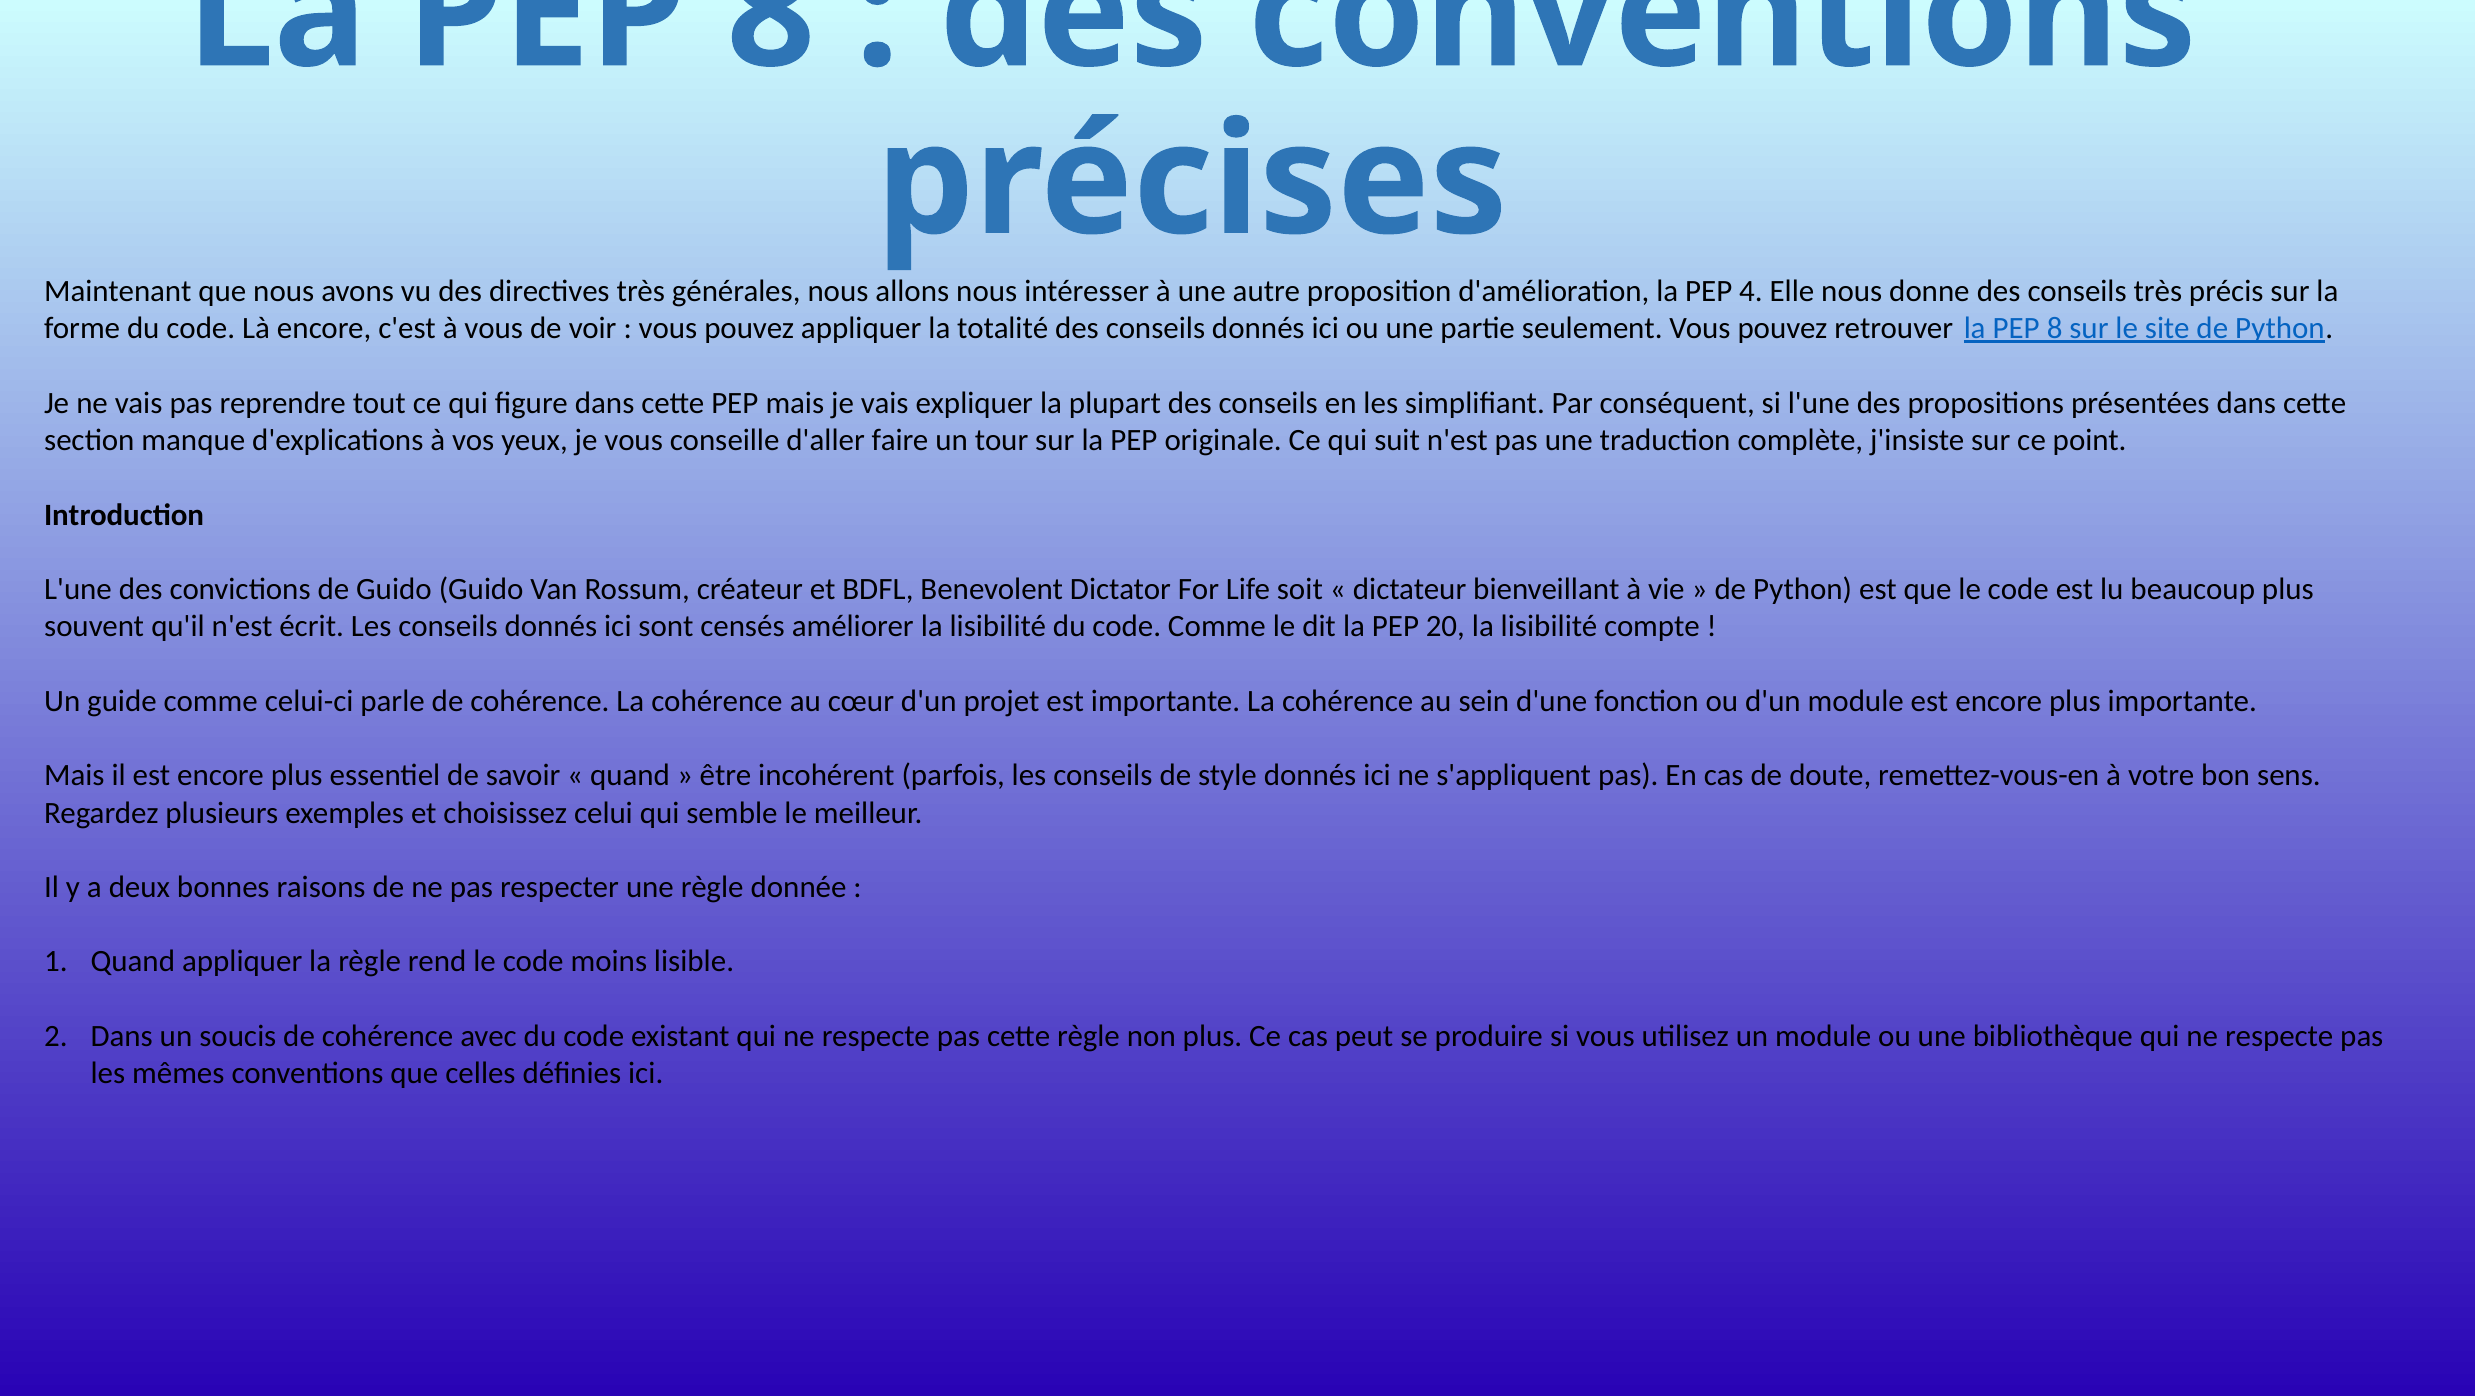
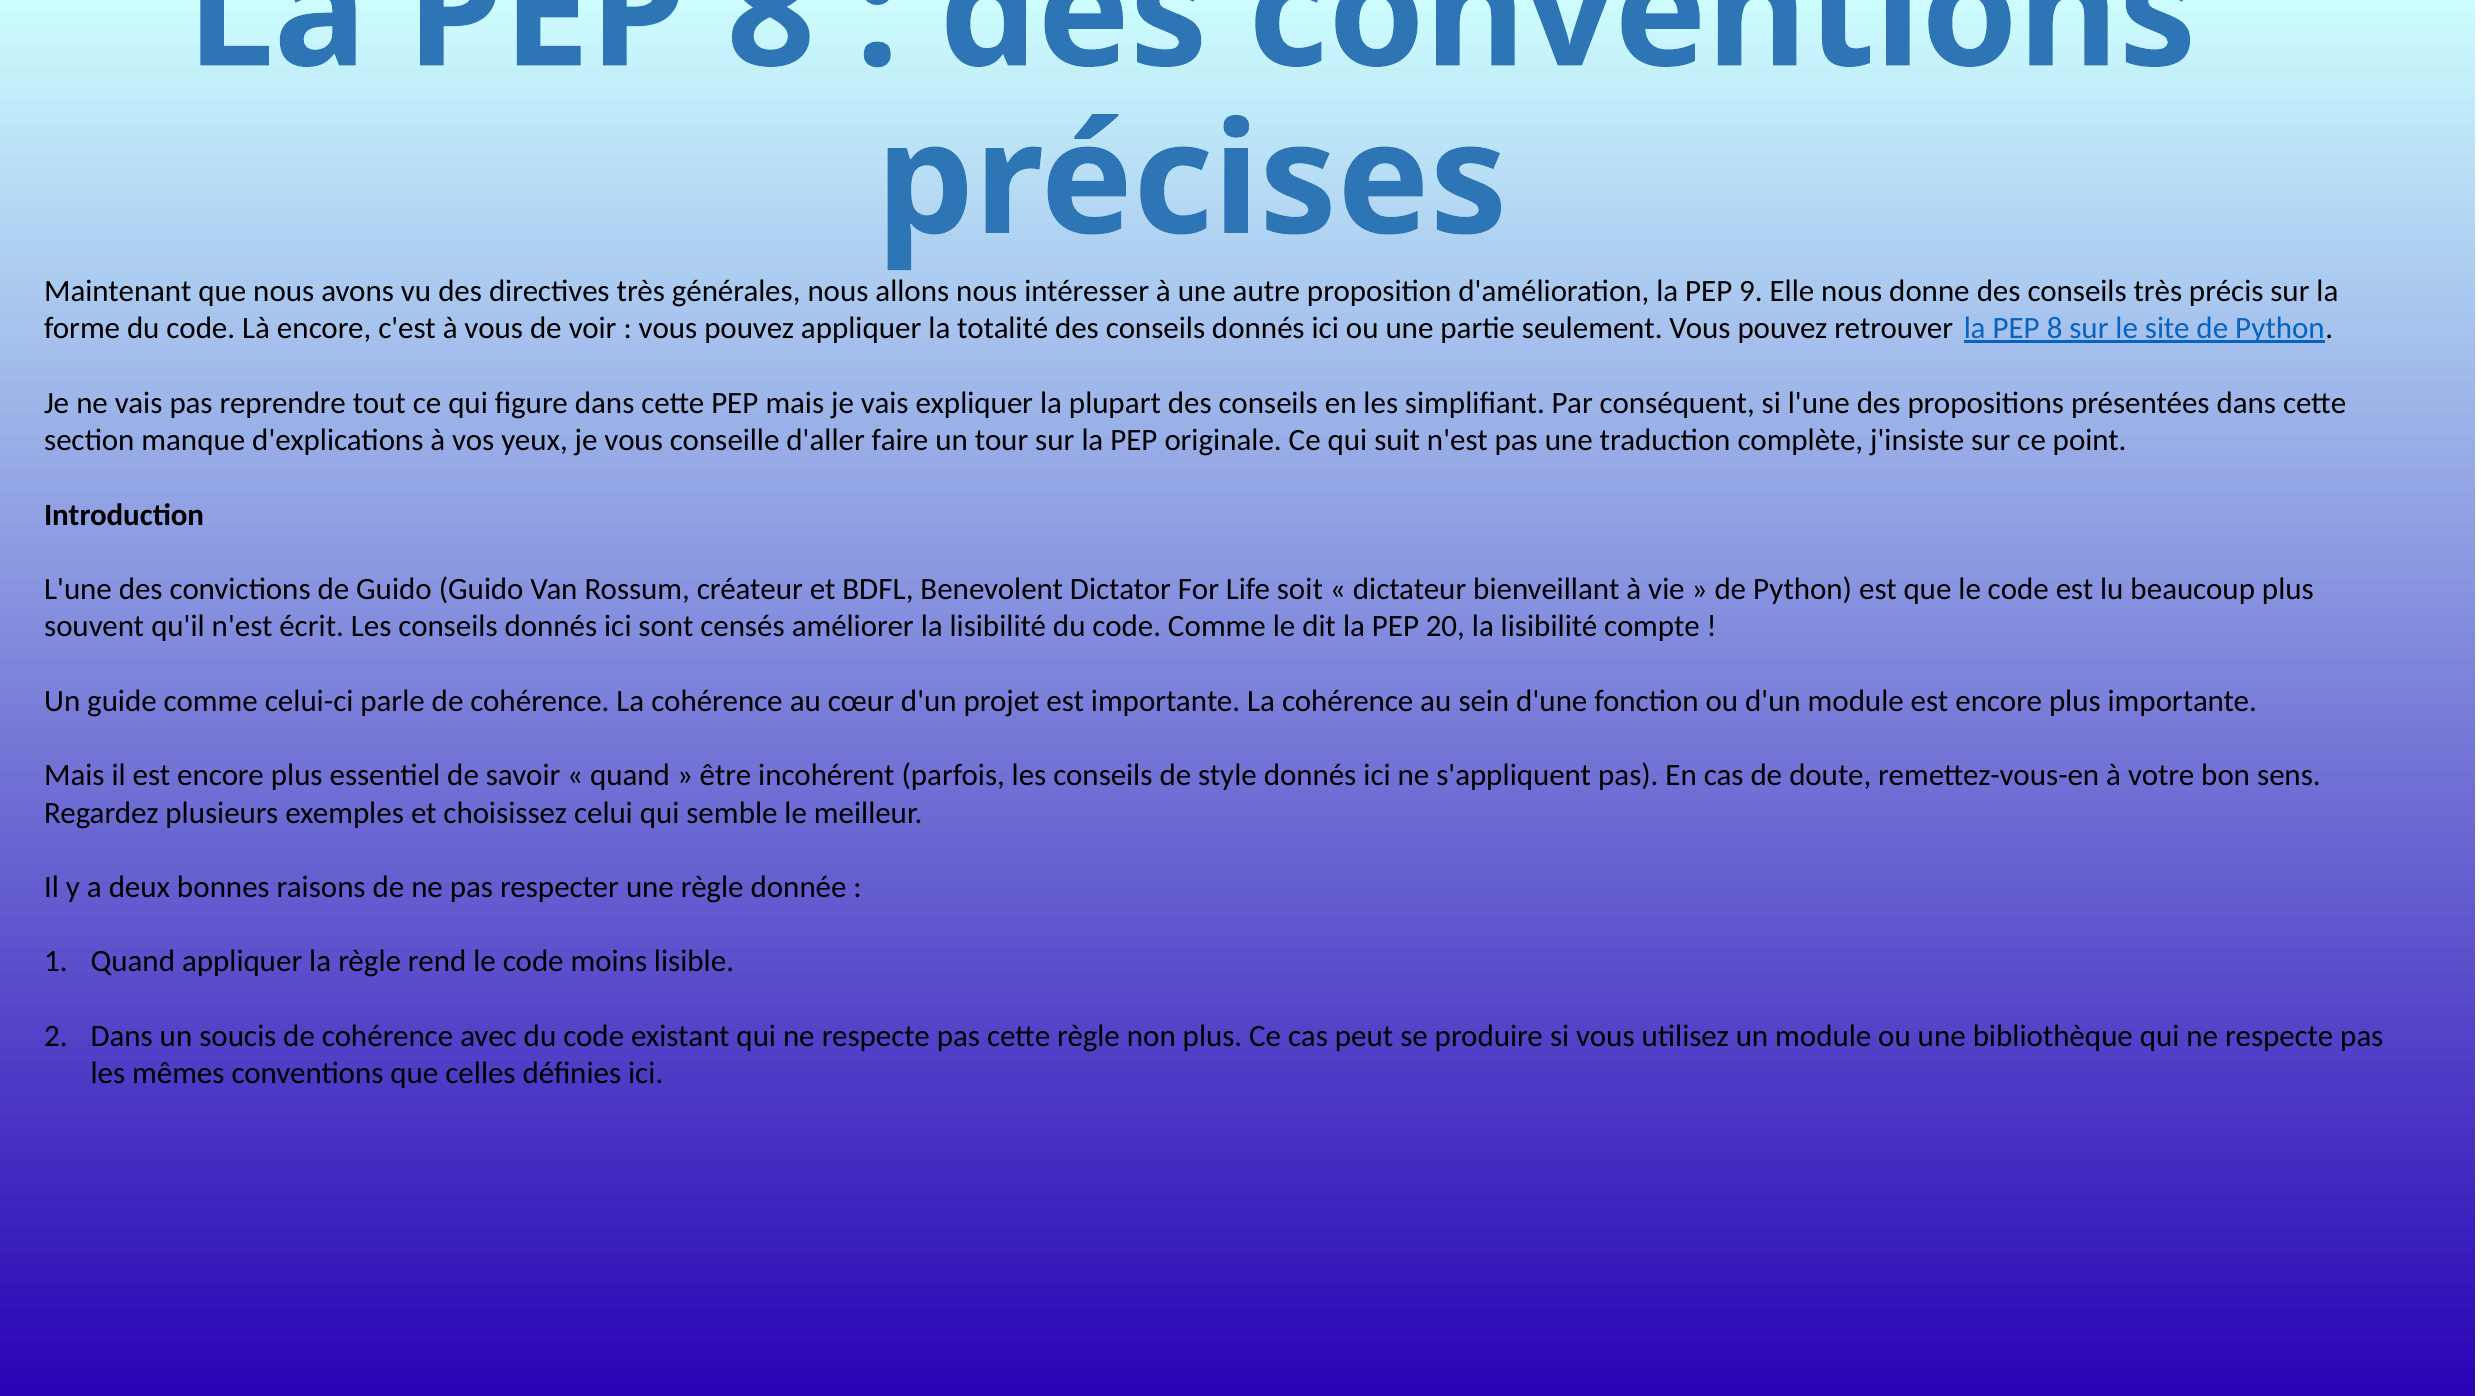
4: 4 -> 9
